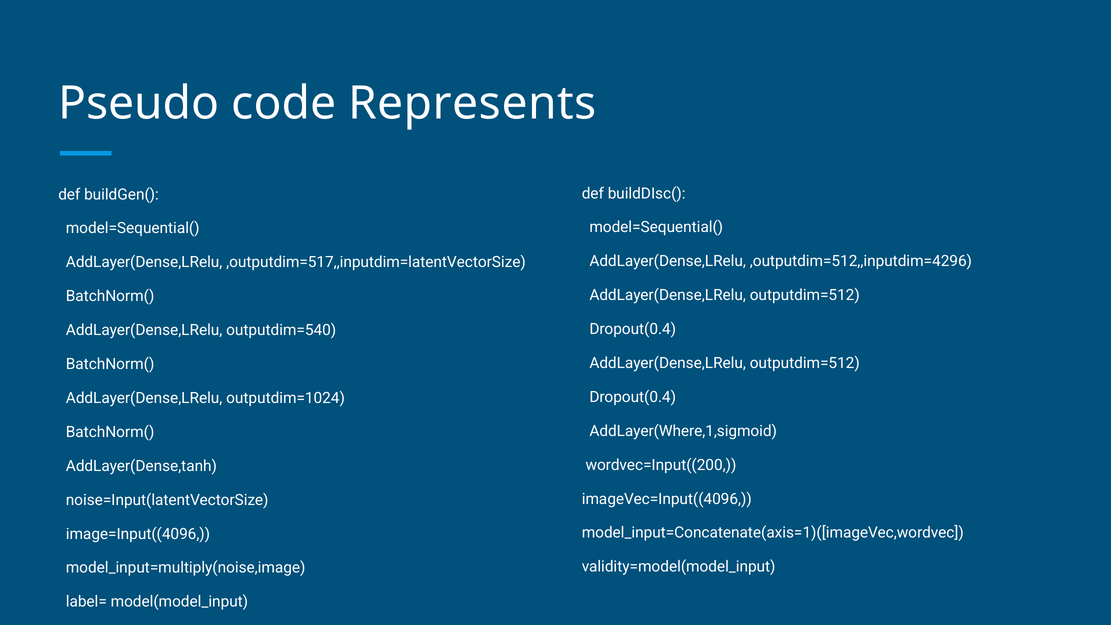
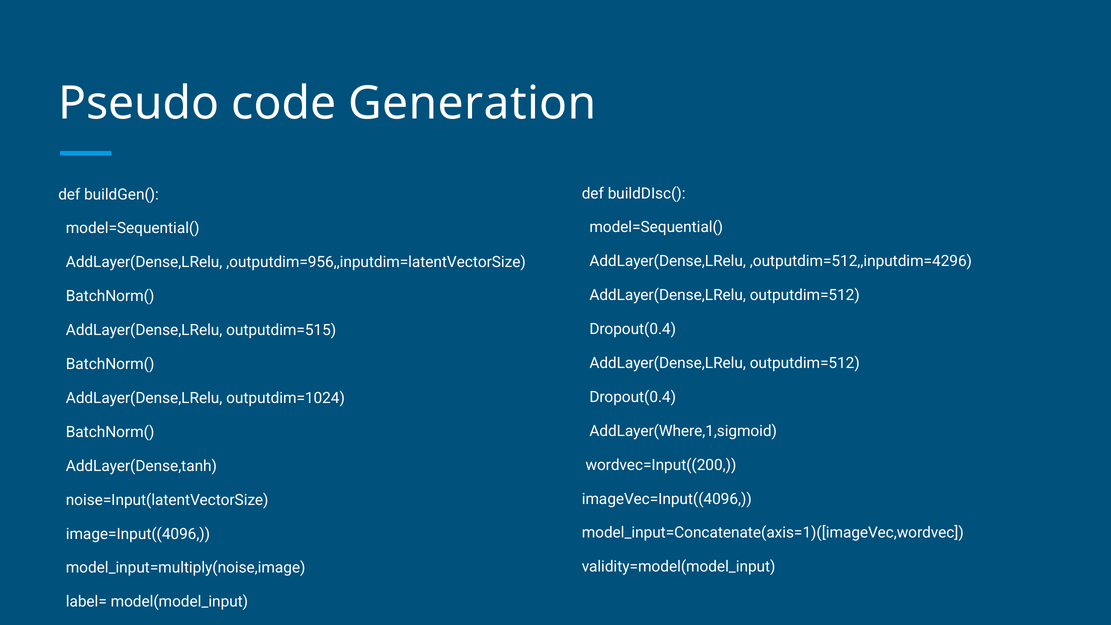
Represents: Represents -> Generation
,outputdim=517,,inputdim=latentVectorSize: ,outputdim=517,,inputdim=latentVectorSize -> ,outputdim=956,,inputdim=latentVectorSize
outputdim=540: outputdim=540 -> outputdim=515
